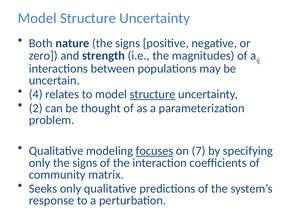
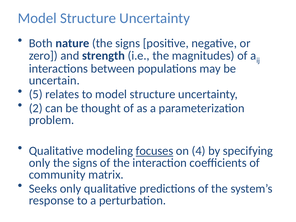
4: 4 -> 5
structure at (153, 94) underline: present -> none
7: 7 -> 4
